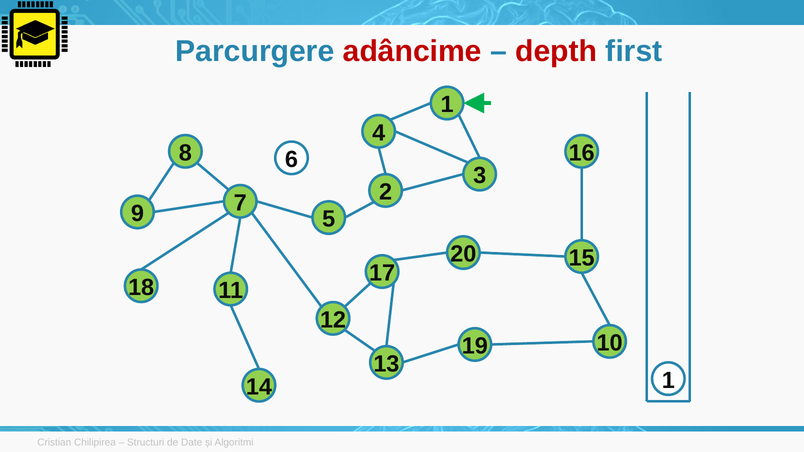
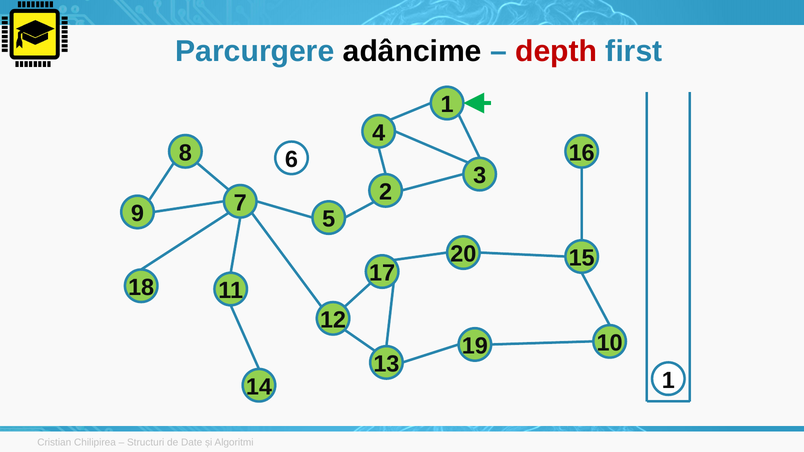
adâncime colour: red -> black
